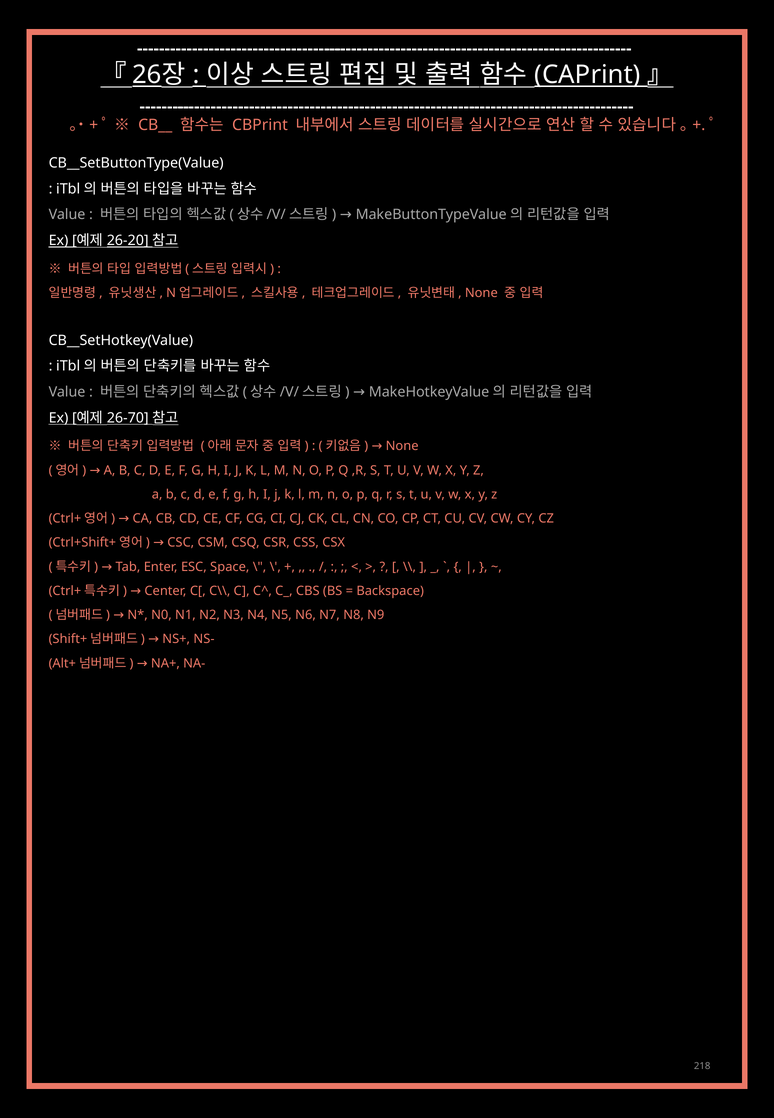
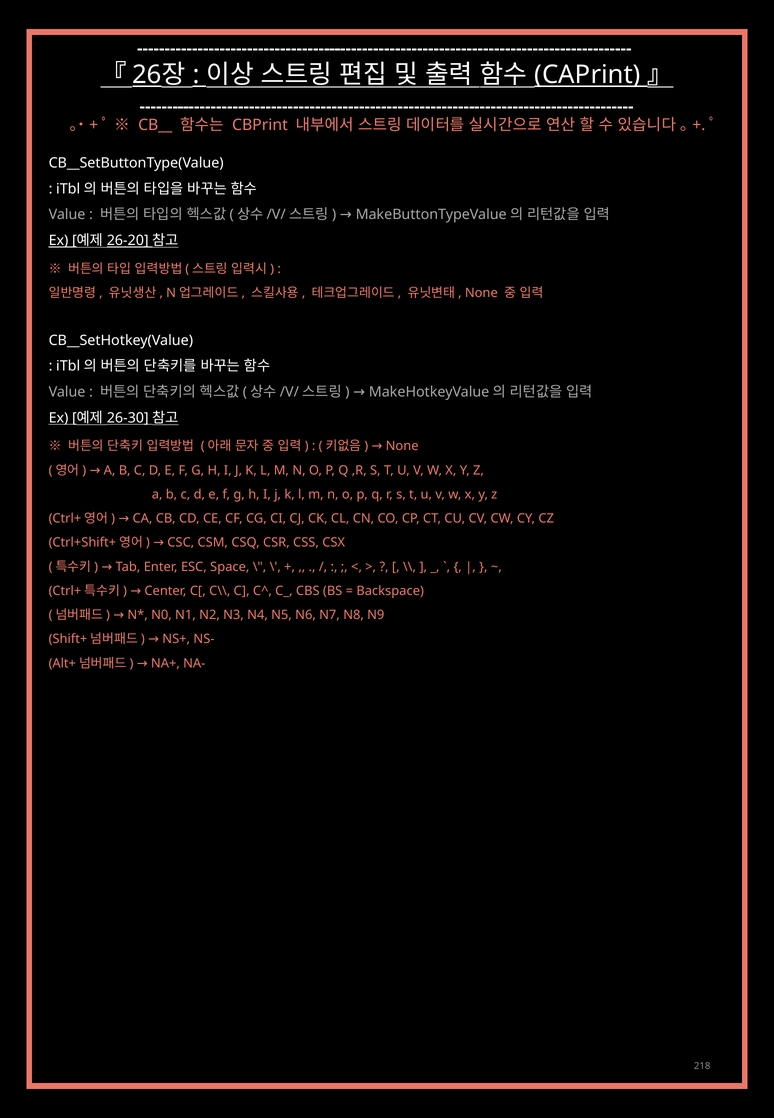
26-70: 26-70 -> 26-30
